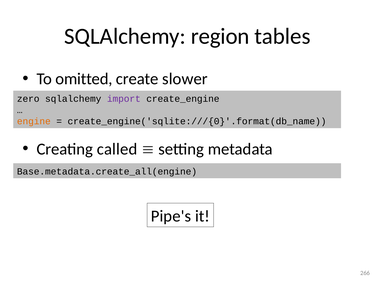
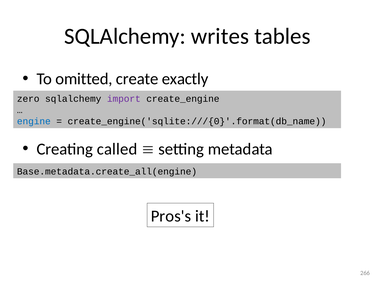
region: region -> writes
slower: slower -> exactly
engine colour: orange -> blue
Pipe's: Pipe's -> Pros's
